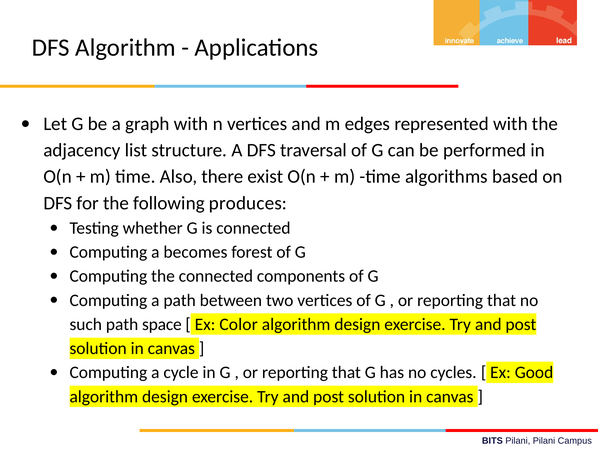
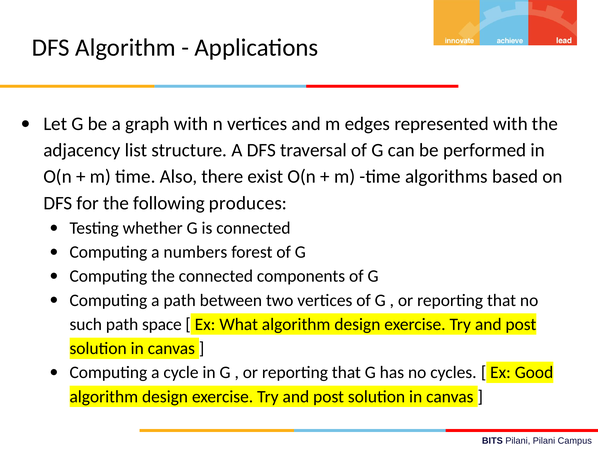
becomes: becomes -> numbers
Color: Color -> What
